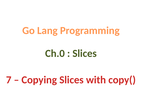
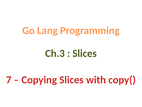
Ch.0: Ch.0 -> Ch.3
